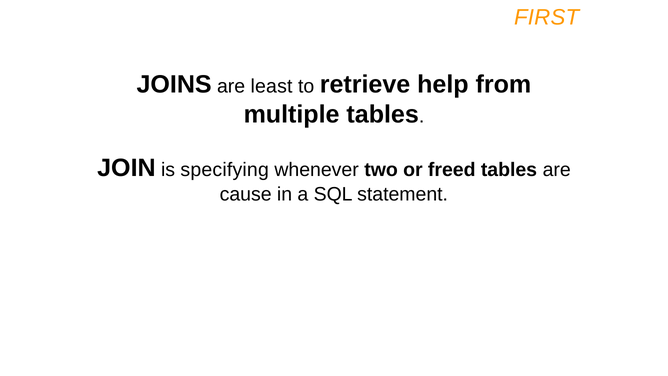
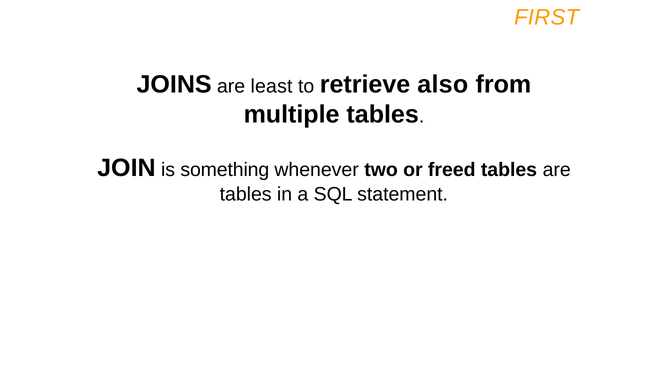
help: help -> also
specifying: specifying -> something
cause at (246, 194): cause -> tables
